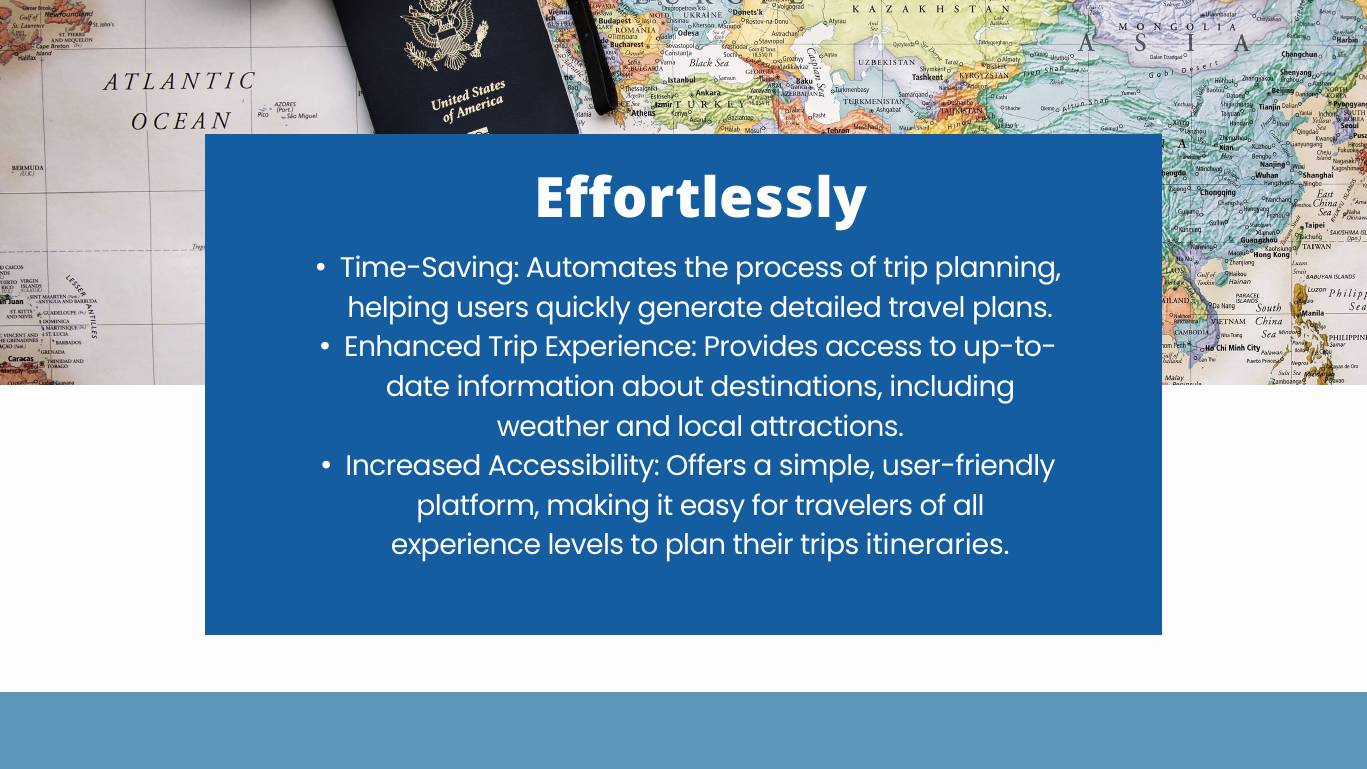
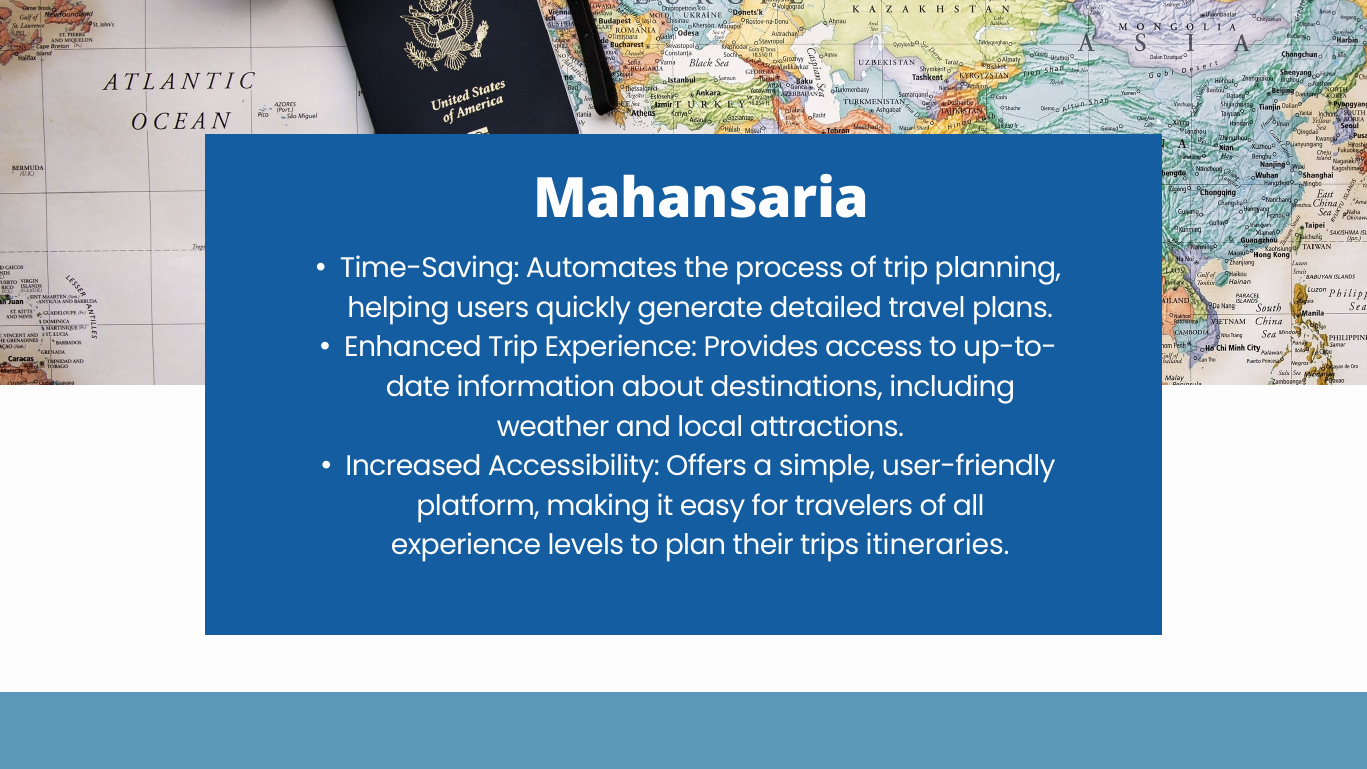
Effortlessly: Effortlessly -> Mahansaria
